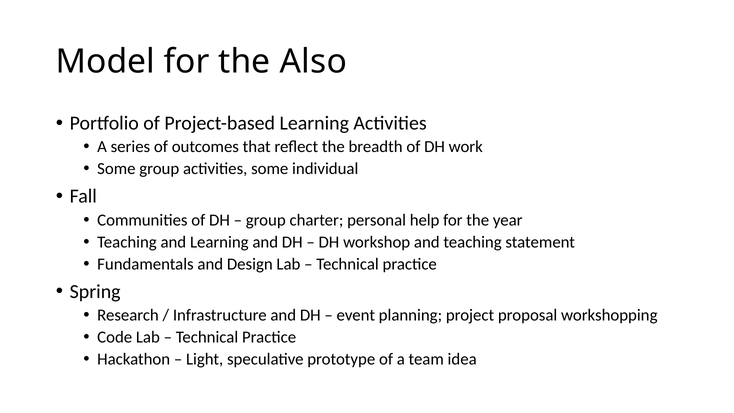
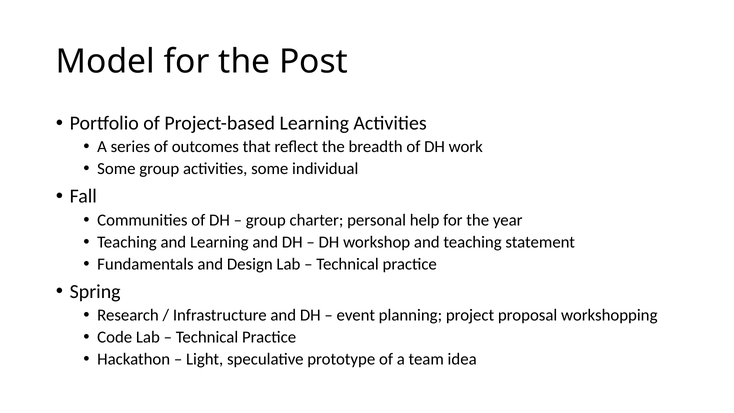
Also: Also -> Post
